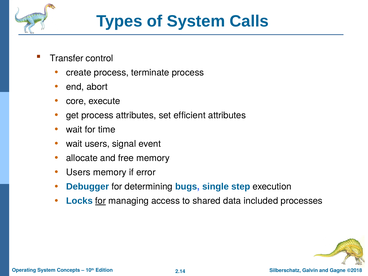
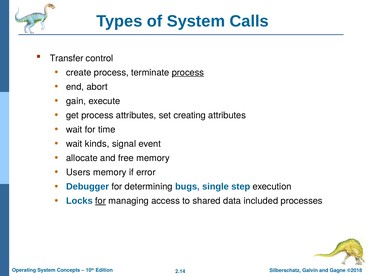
process at (188, 73) underline: none -> present
core: core -> gain
efficient: efficient -> creating
wait users: users -> kinds
